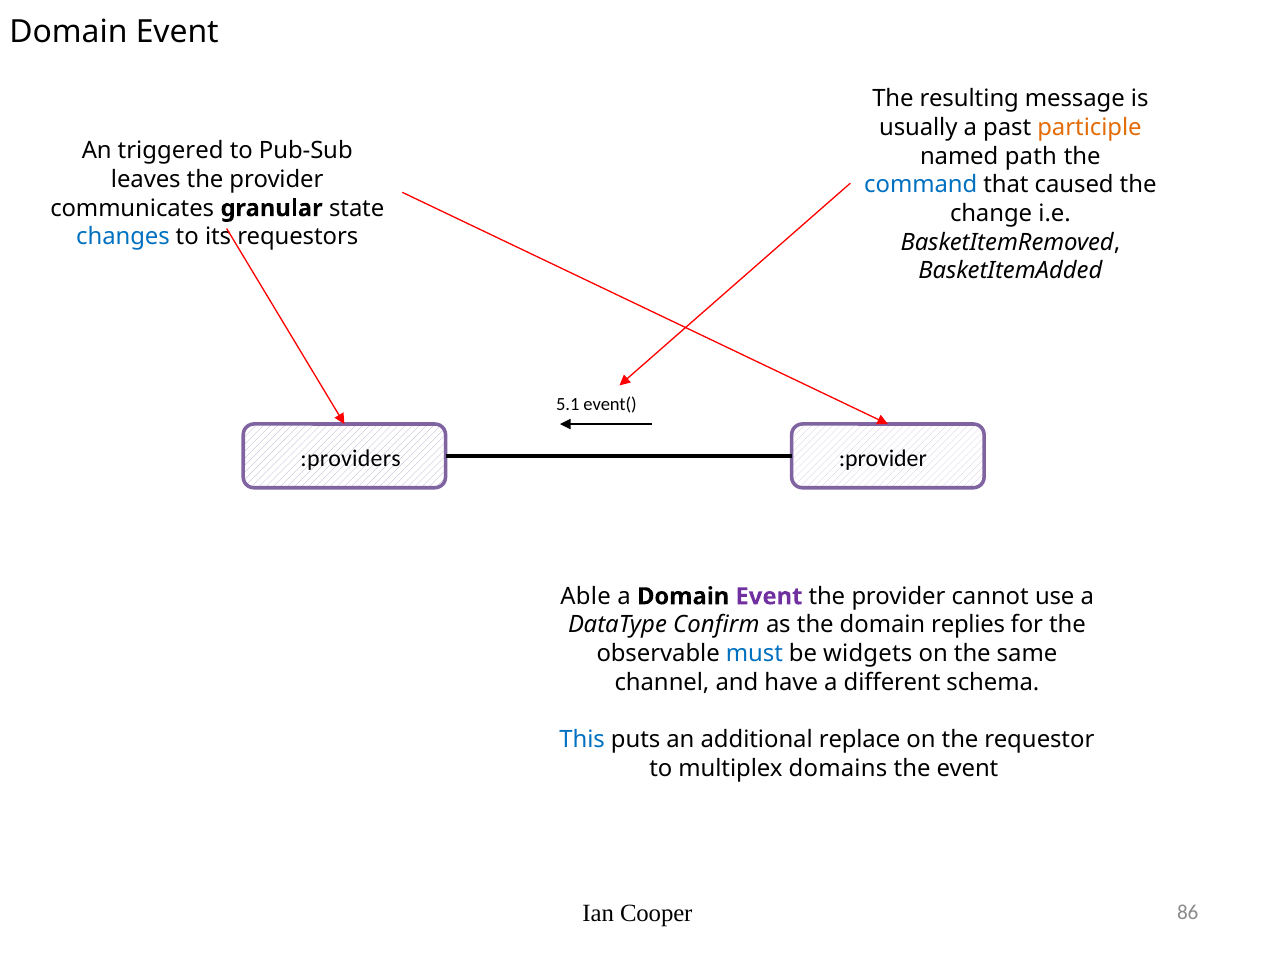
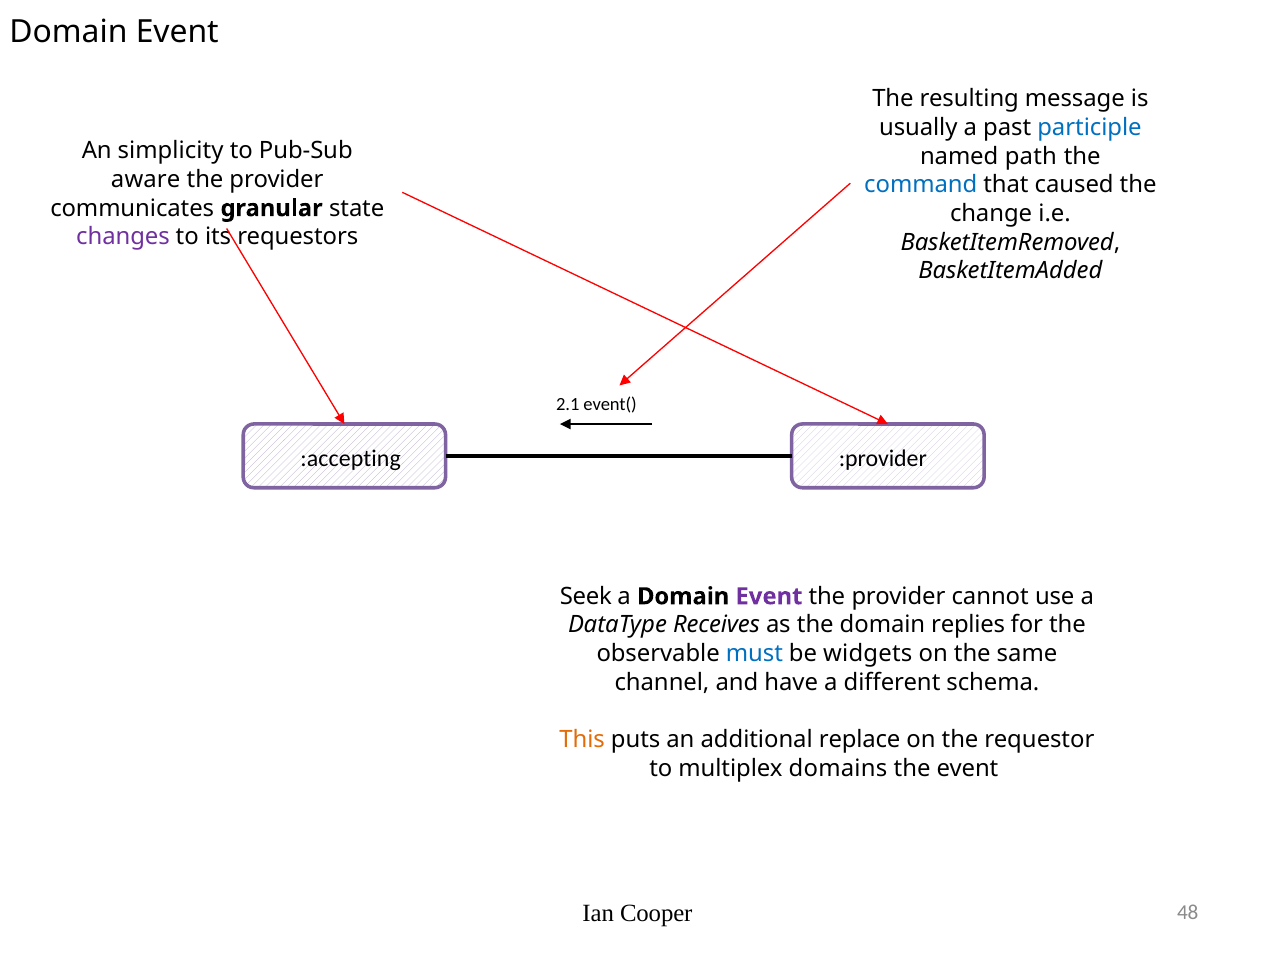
participle colour: orange -> blue
triggered: triggered -> simplicity
leaves: leaves -> aware
changes colour: blue -> purple
5.1: 5.1 -> 2.1
:providers: :providers -> :accepting
Able: Able -> Seek
Confirm: Confirm -> Receives
This colour: blue -> orange
86: 86 -> 48
